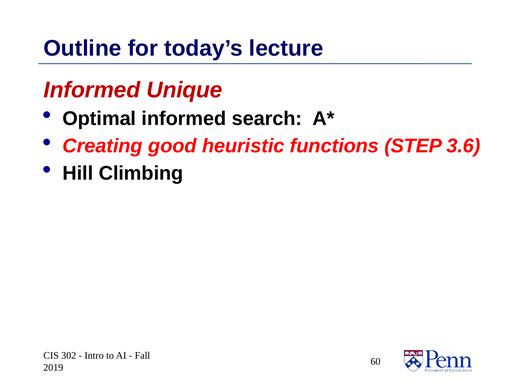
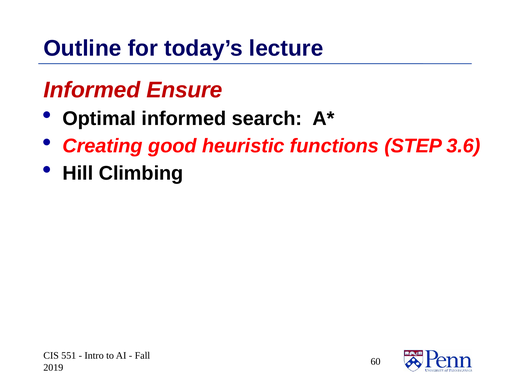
Unique: Unique -> Ensure
302: 302 -> 551
